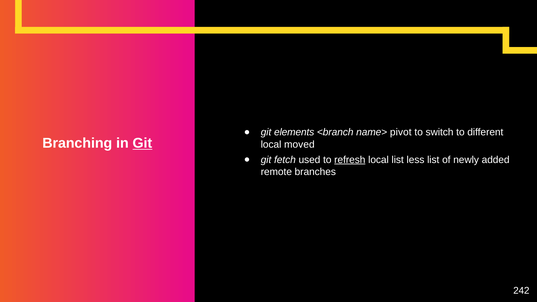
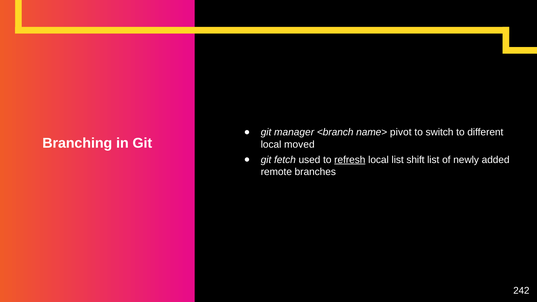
elements: elements -> manager
Git at (142, 143) underline: present -> none
less: less -> shift
